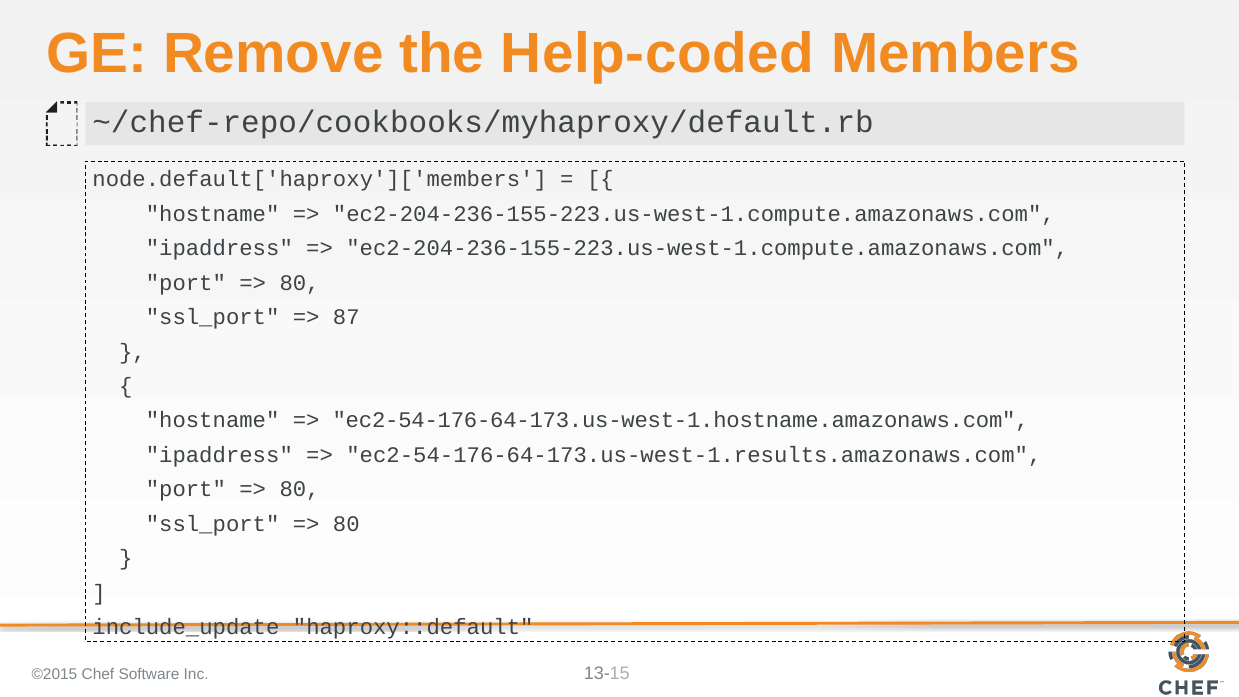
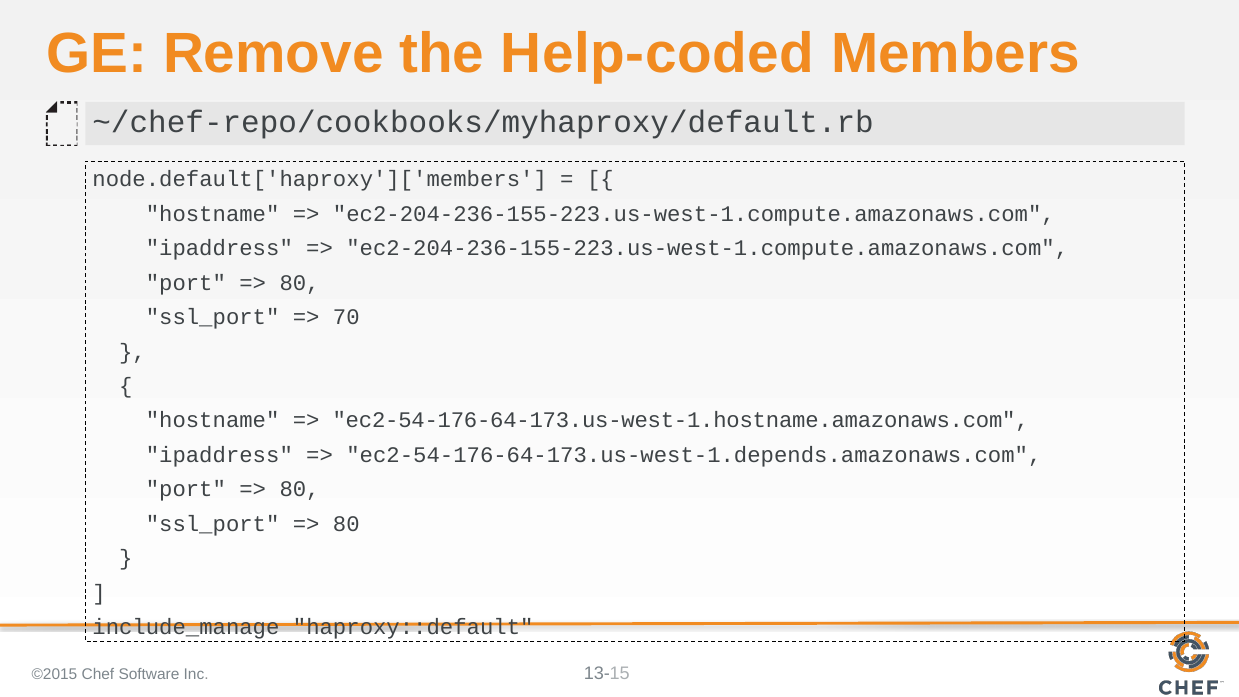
87: 87 -> 70
ec2-54-176-64-173.us-west-1.results.amazonaws.com: ec2-54-176-64-173.us-west-1.results.amazonaws.com -> ec2-54-176-64-173.us-west-1.depends.amazonaws.com
include_update: include_update -> include_manage
